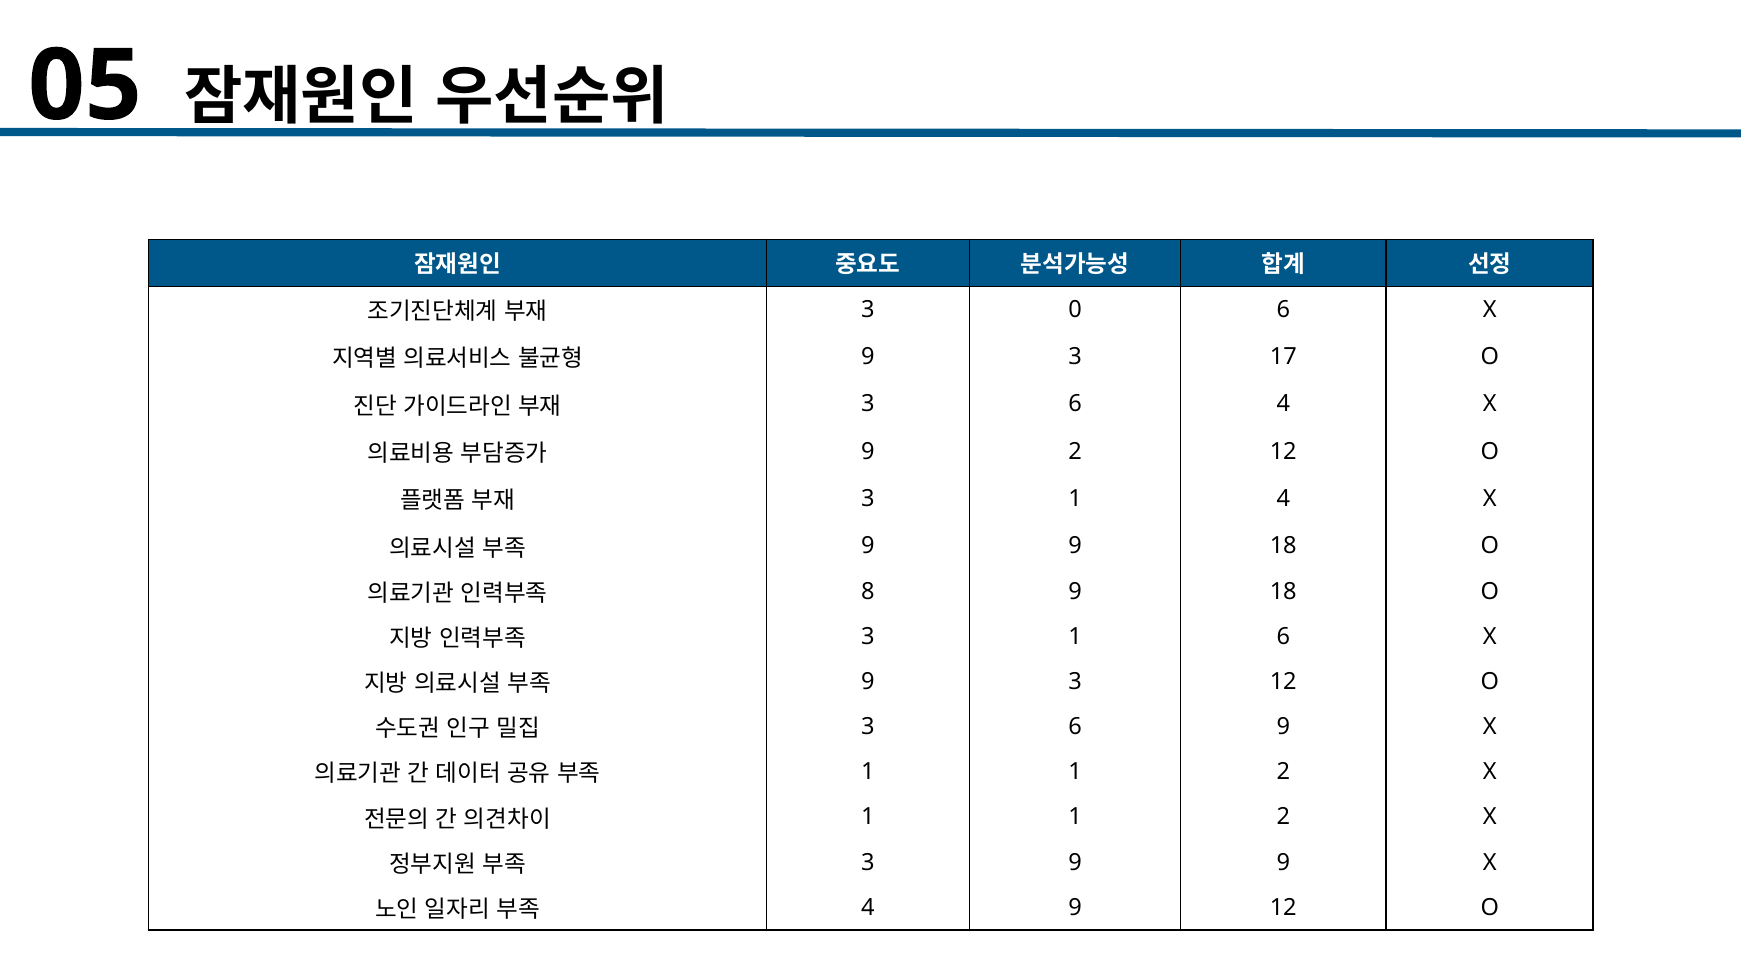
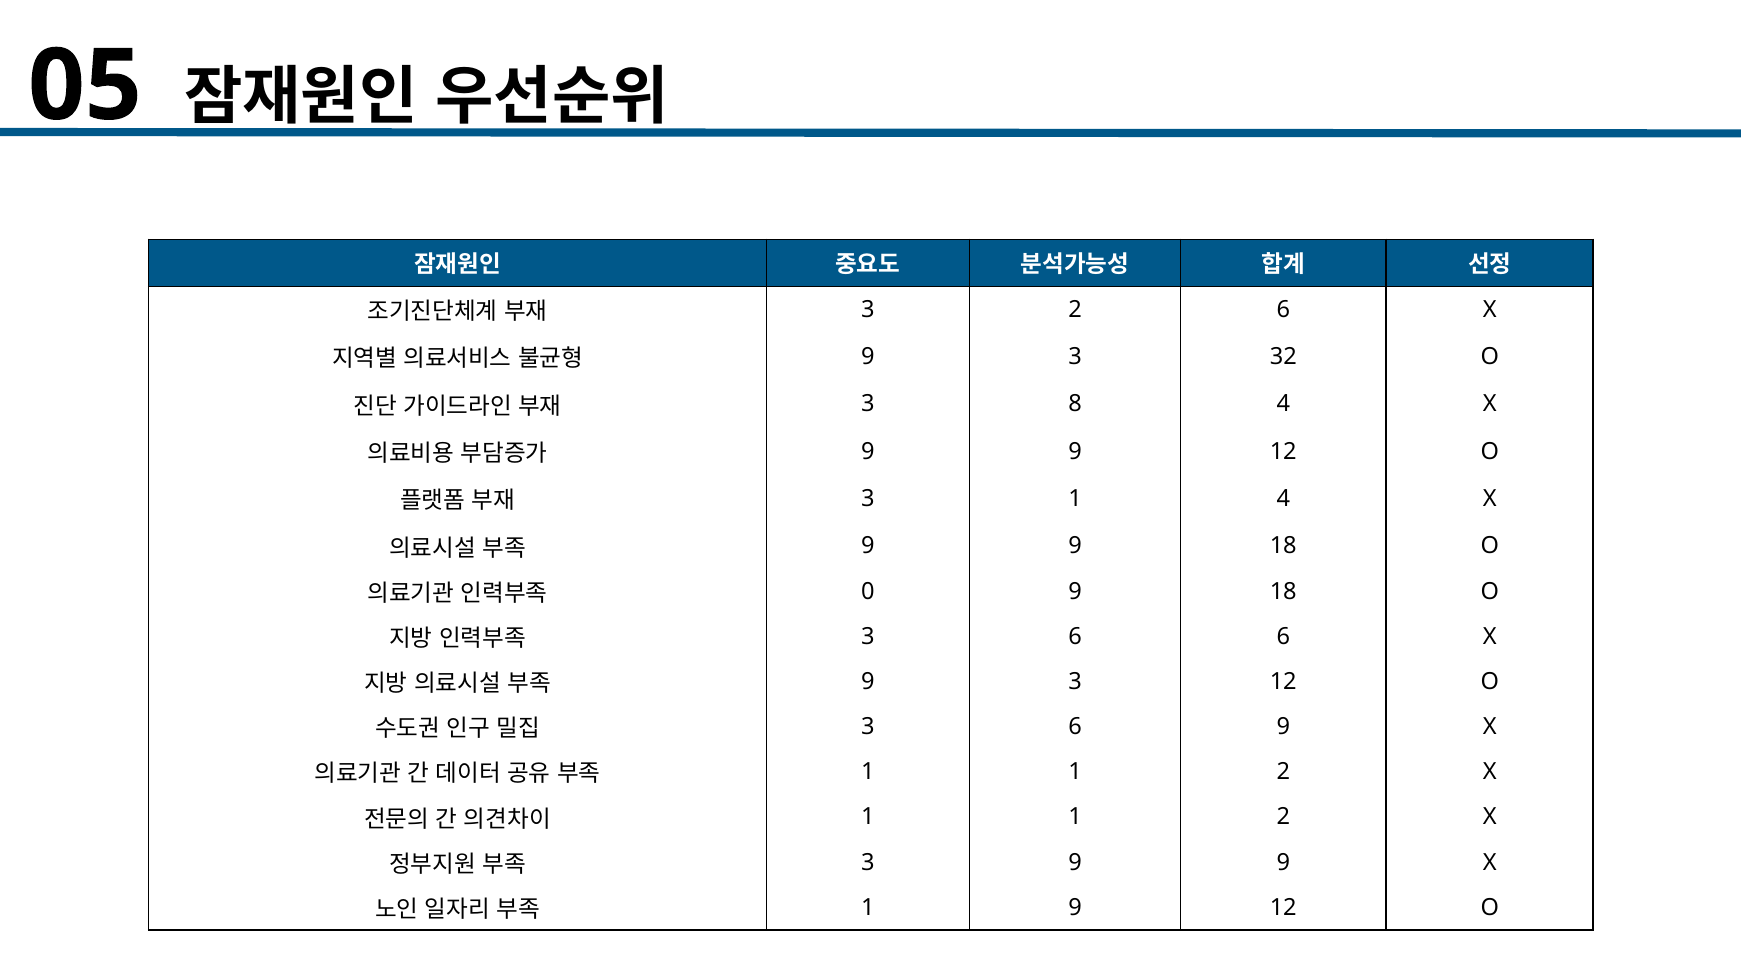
3 0: 0 -> 2
17: 17 -> 32
6 at (1075, 404): 6 -> 8
2 at (1075, 452): 2 -> 9
8: 8 -> 0
1 at (1075, 637): 1 -> 6
4 at (868, 908): 4 -> 1
